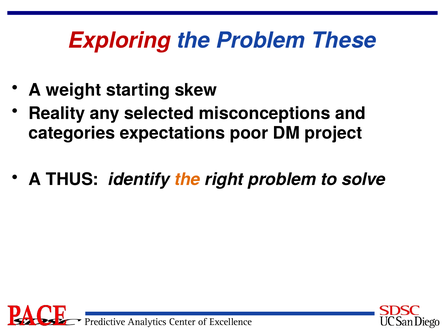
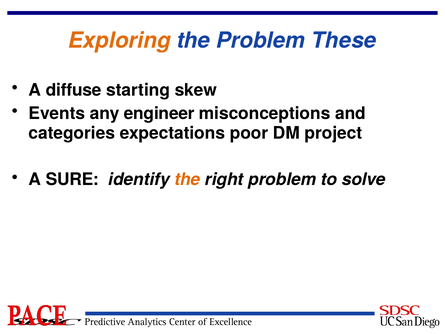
Exploring colour: red -> orange
weight: weight -> diffuse
Reality: Reality -> Events
selected: selected -> engineer
THUS: THUS -> SURE
